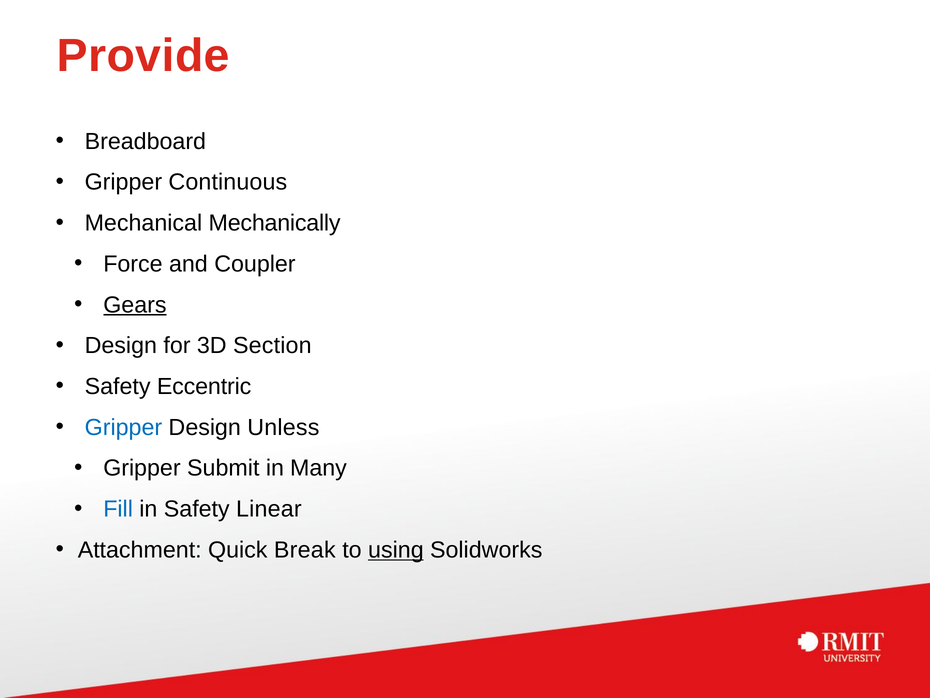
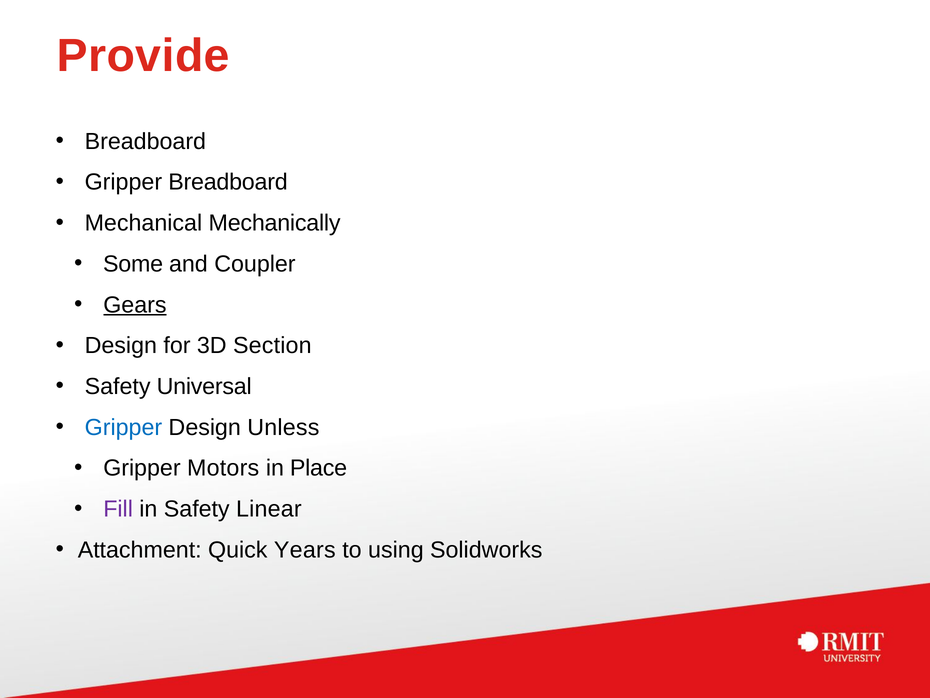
Gripper Continuous: Continuous -> Breadboard
Force: Force -> Some
Eccentric: Eccentric -> Universal
Submit: Submit -> Motors
Many: Many -> Place
Fill colour: blue -> purple
Break: Break -> Years
using underline: present -> none
